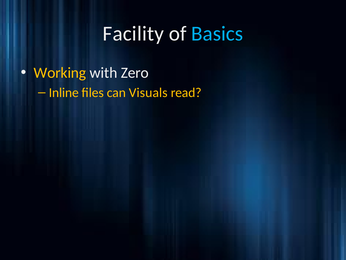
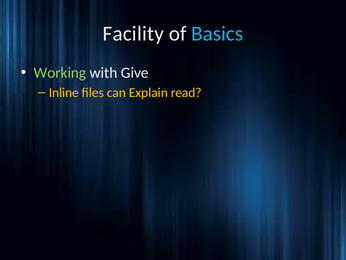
Working colour: yellow -> light green
Zero: Zero -> Give
Visuals: Visuals -> Explain
